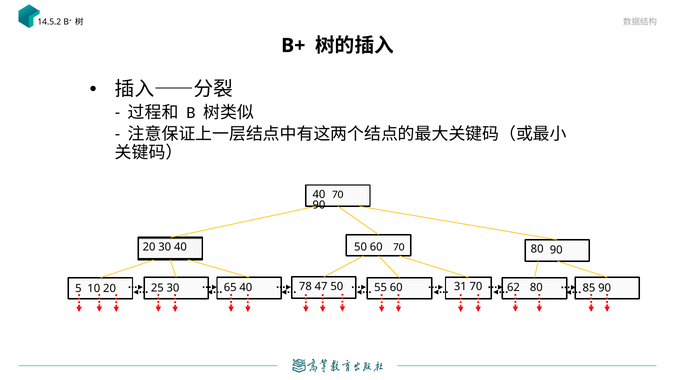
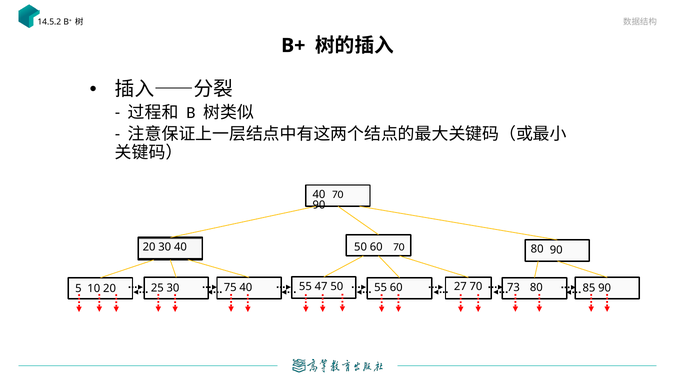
65: 65 -> 75
40 78: 78 -> 55
31: 31 -> 27
62: 62 -> 73
